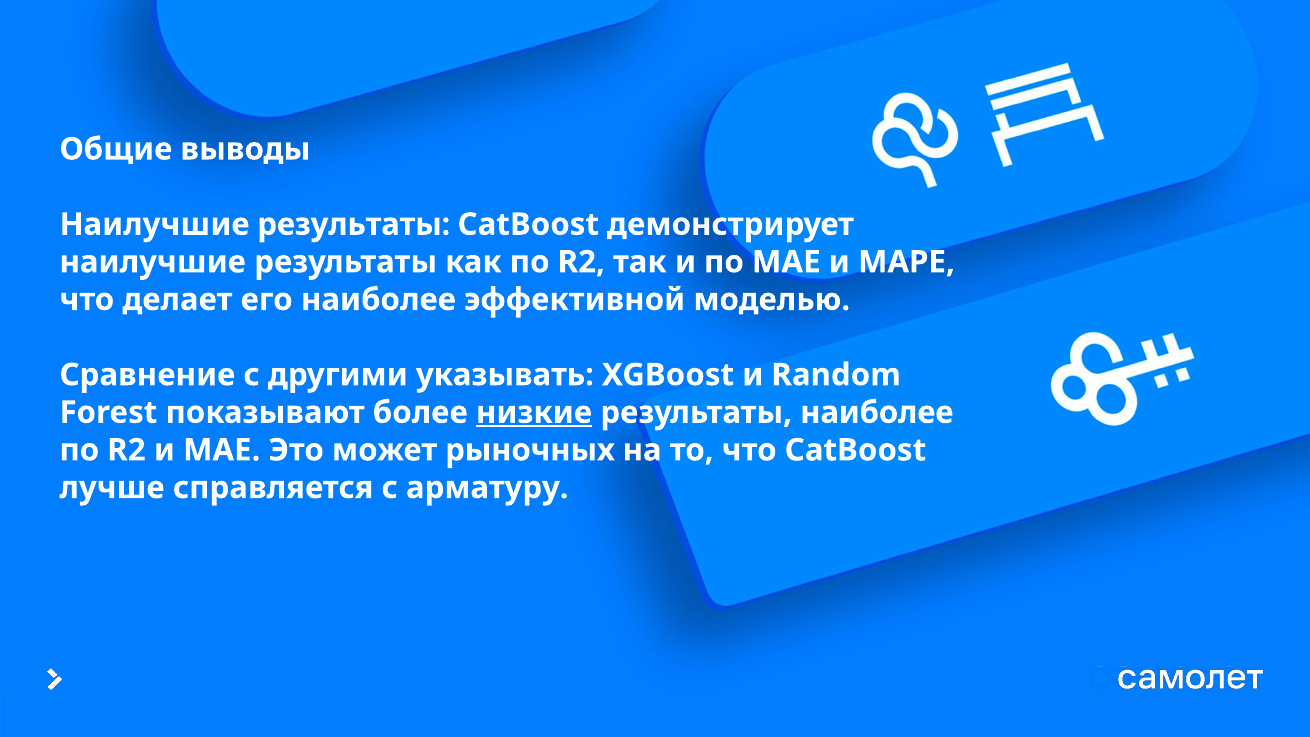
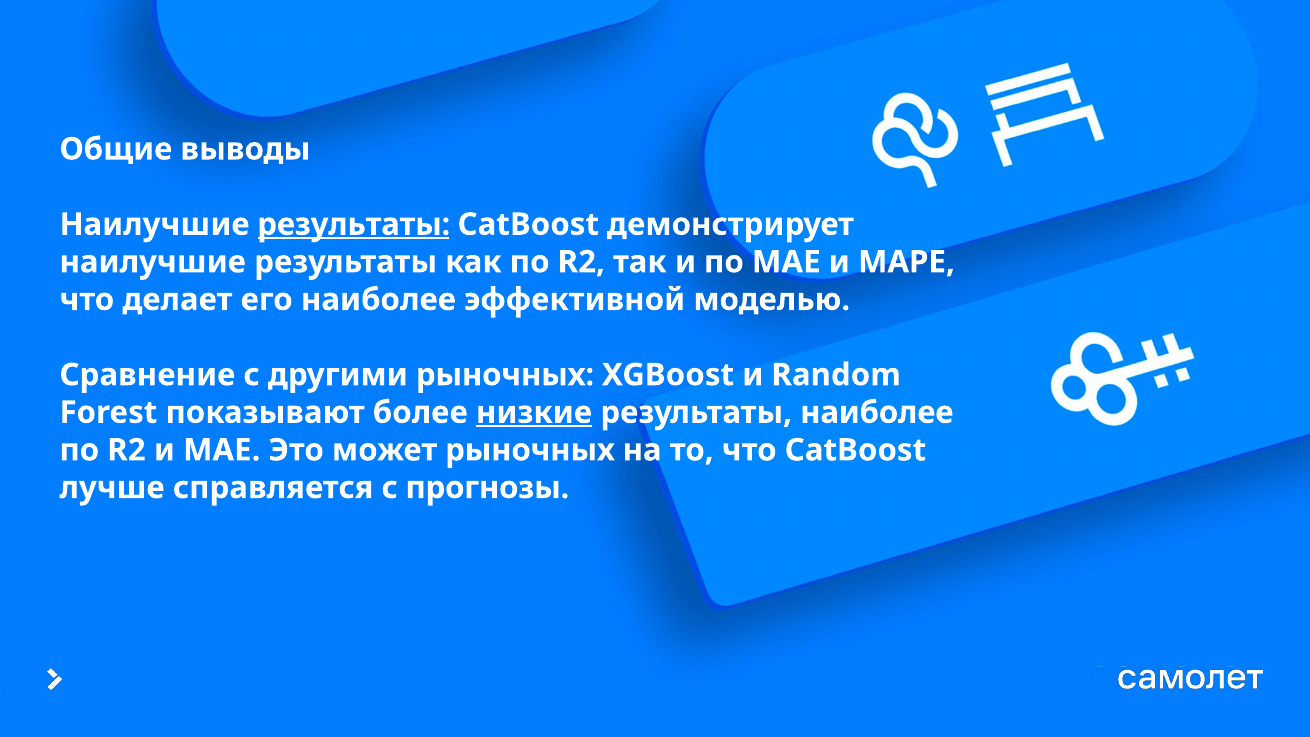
результаты at (354, 224) underline: none -> present
другими указывать: указывать -> рыночных
арматуру: арматуру -> прогнозы
